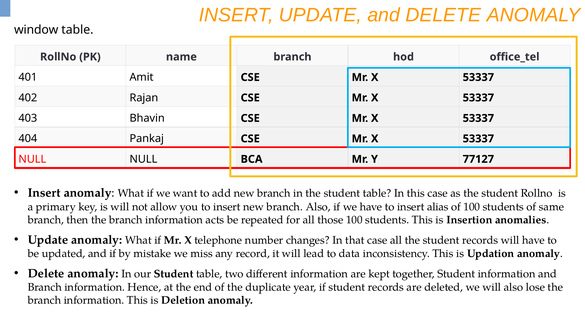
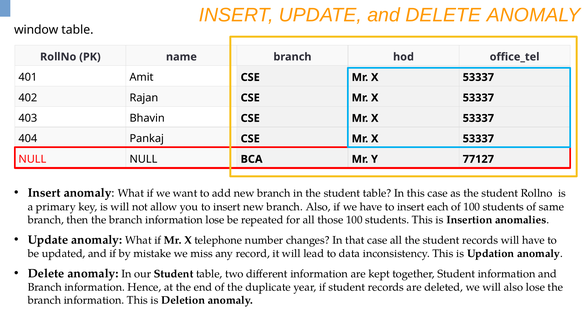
alias: alias -> each
information acts: acts -> lose
